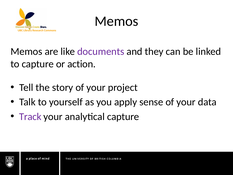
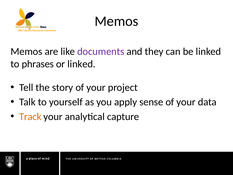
to capture: capture -> phrases
or action: action -> linked
Track colour: purple -> orange
